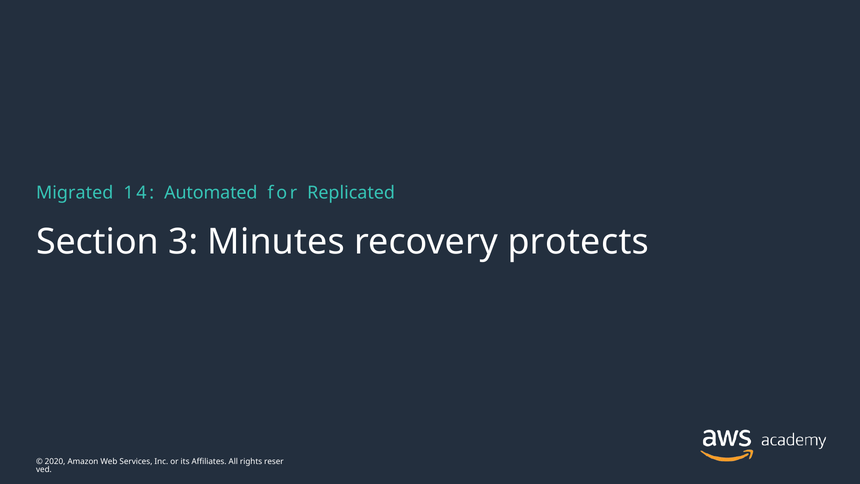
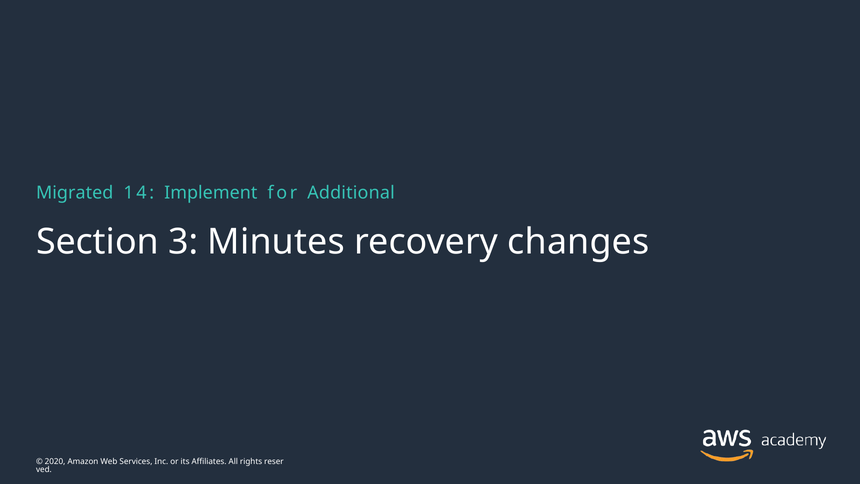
Automated: Automated -> Implement
Replicated: Replicated -> Additional
protects: protects -> changes
